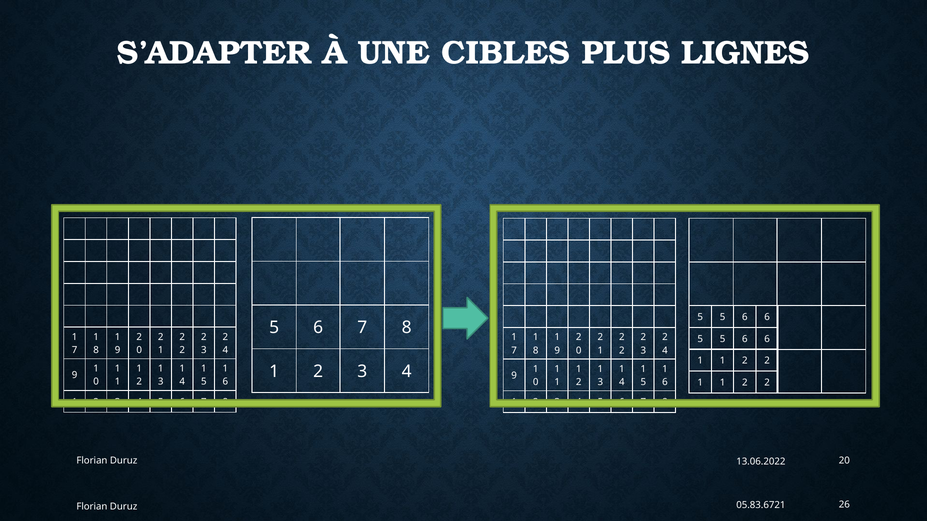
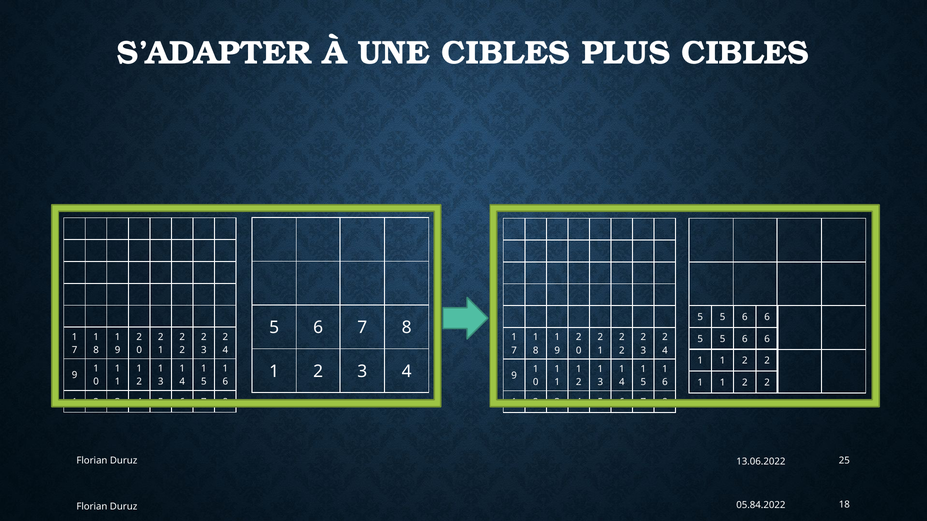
PLUS LIGNES: LIGNES -> CIBLES
20: 20 -> 25
05.83.6721: 05.83.6721 -> 05.84.2022
26: 26 -> 18
